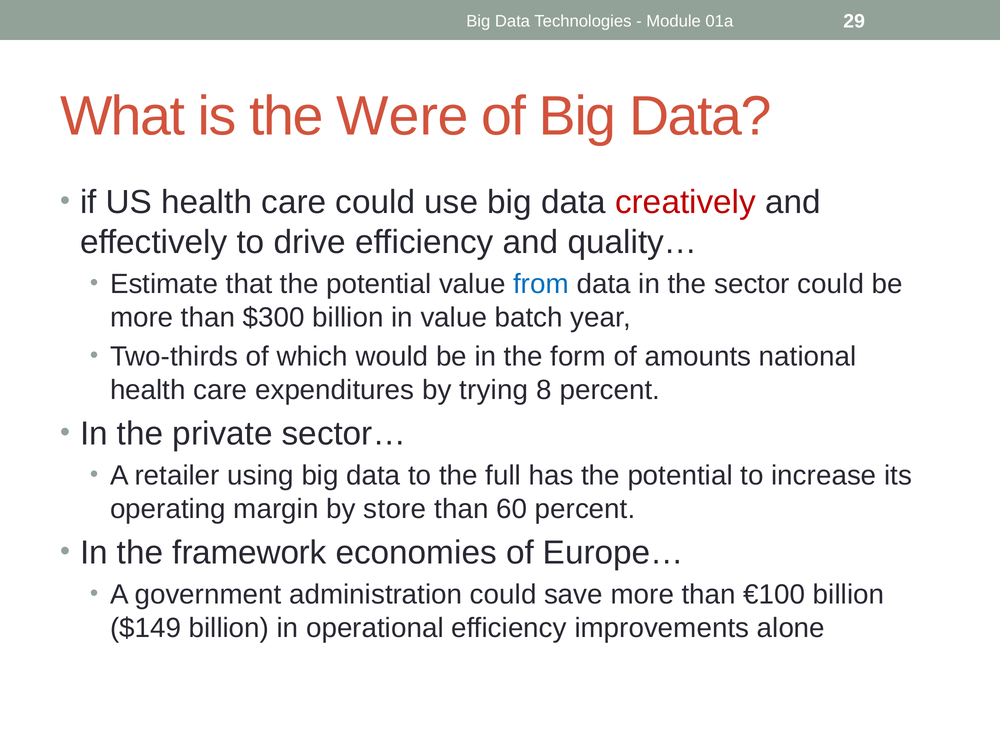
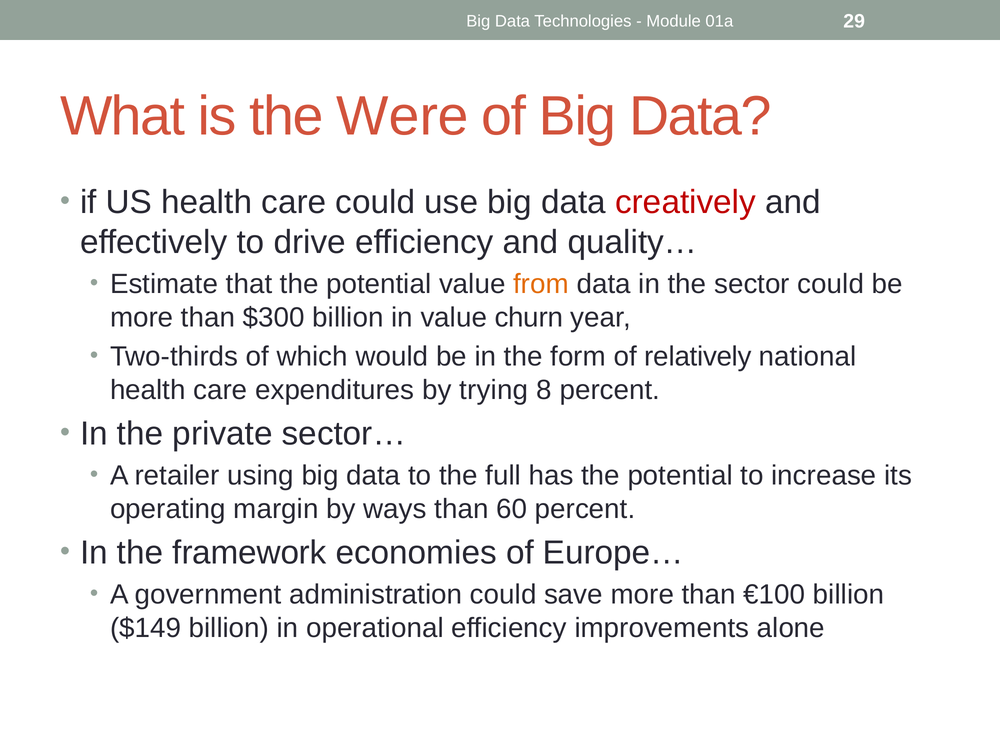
from colour: blue -> orange
batch: batch -> churn
amounts: amounts -> relatively
store: store -> ways
